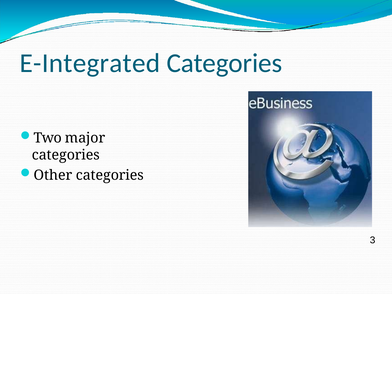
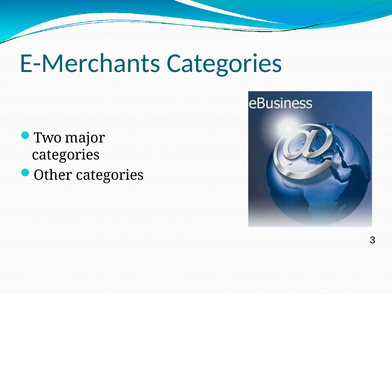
E-Integrated: E-Integrated -> E-Merchants
